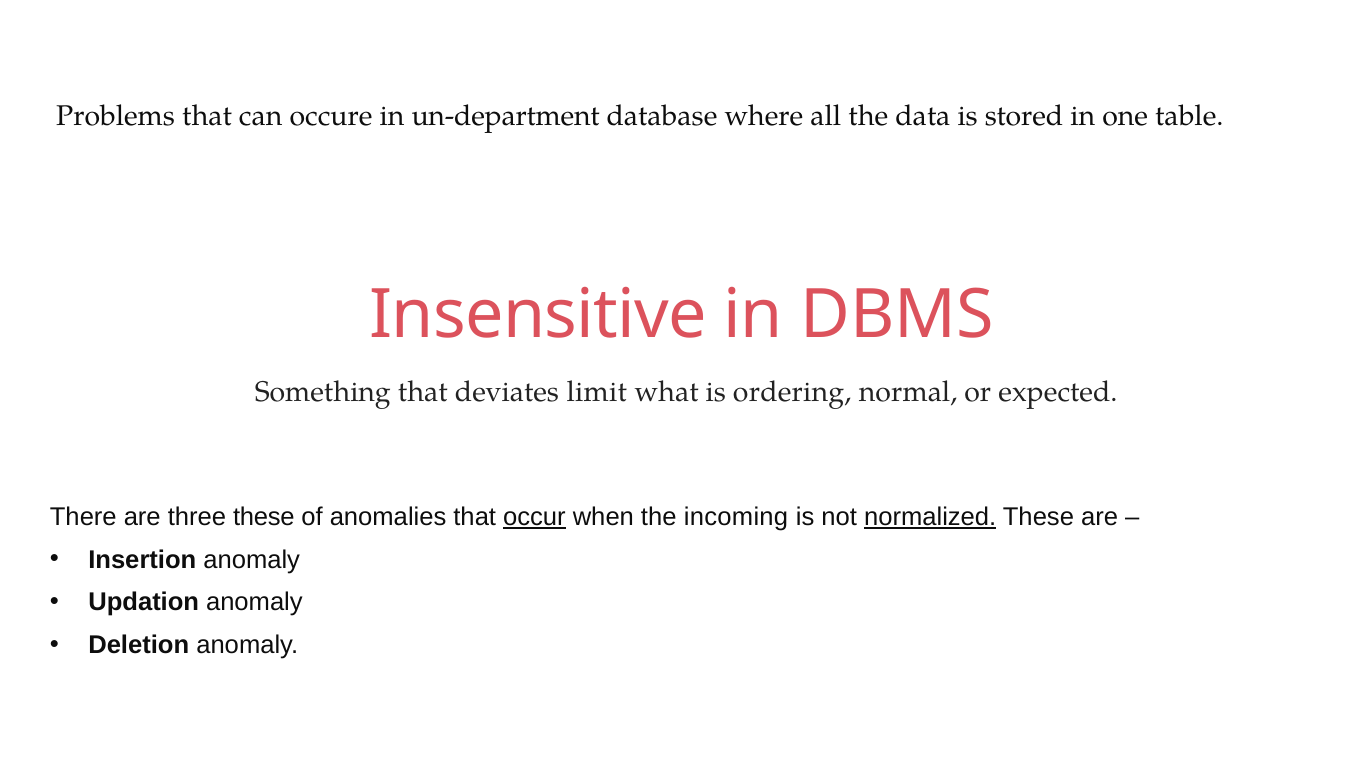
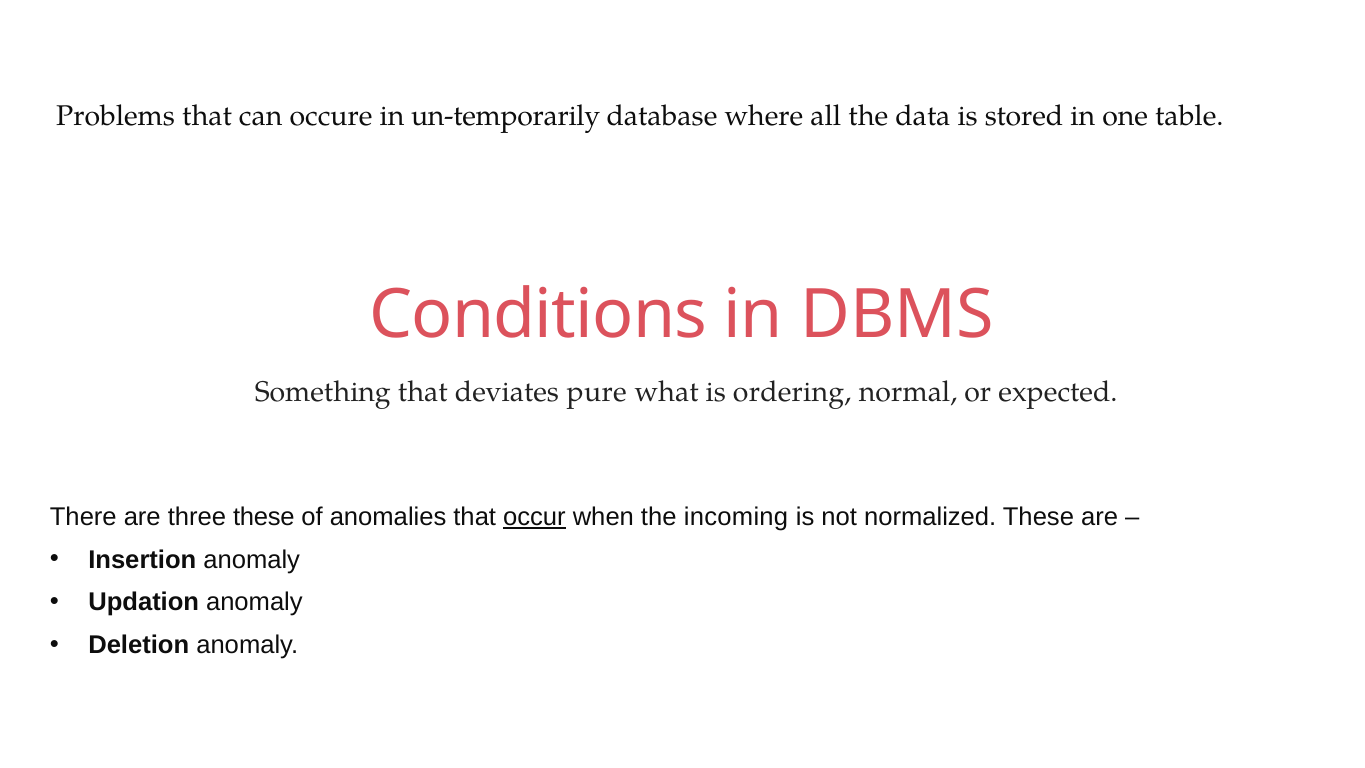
un-department: un-department -> un-temporarily
Insensitive: Insensitive -> Conditions
limit: limit -> pure
normalized underline: present -> none
